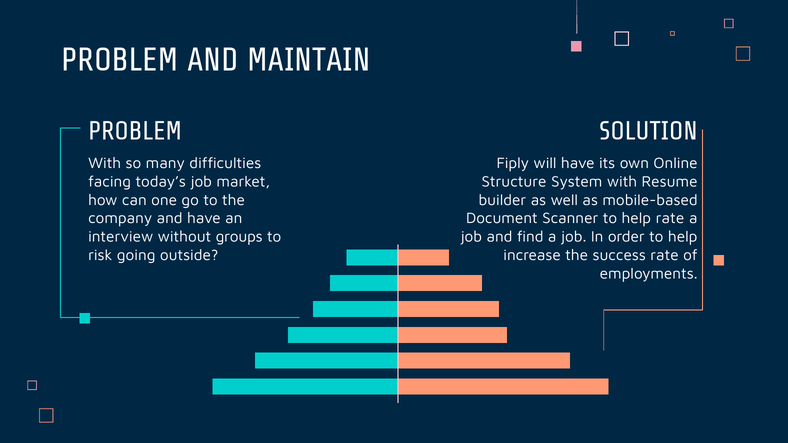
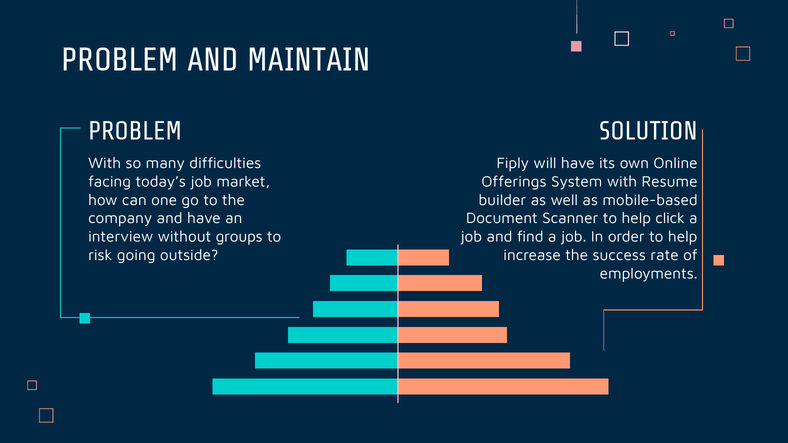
Structure: Structure -> Offerings
help rate: rate -> click
